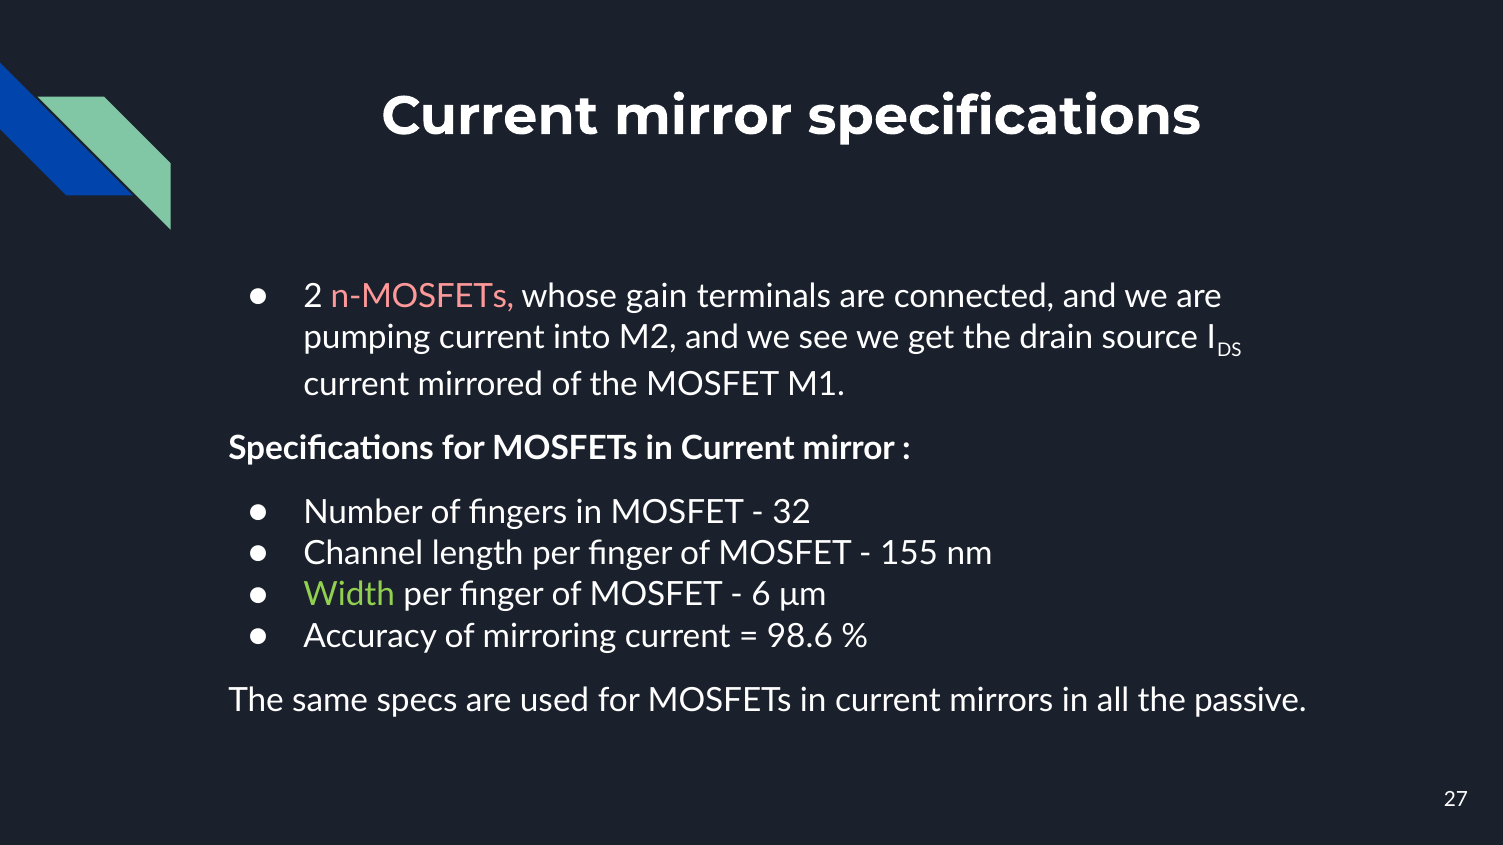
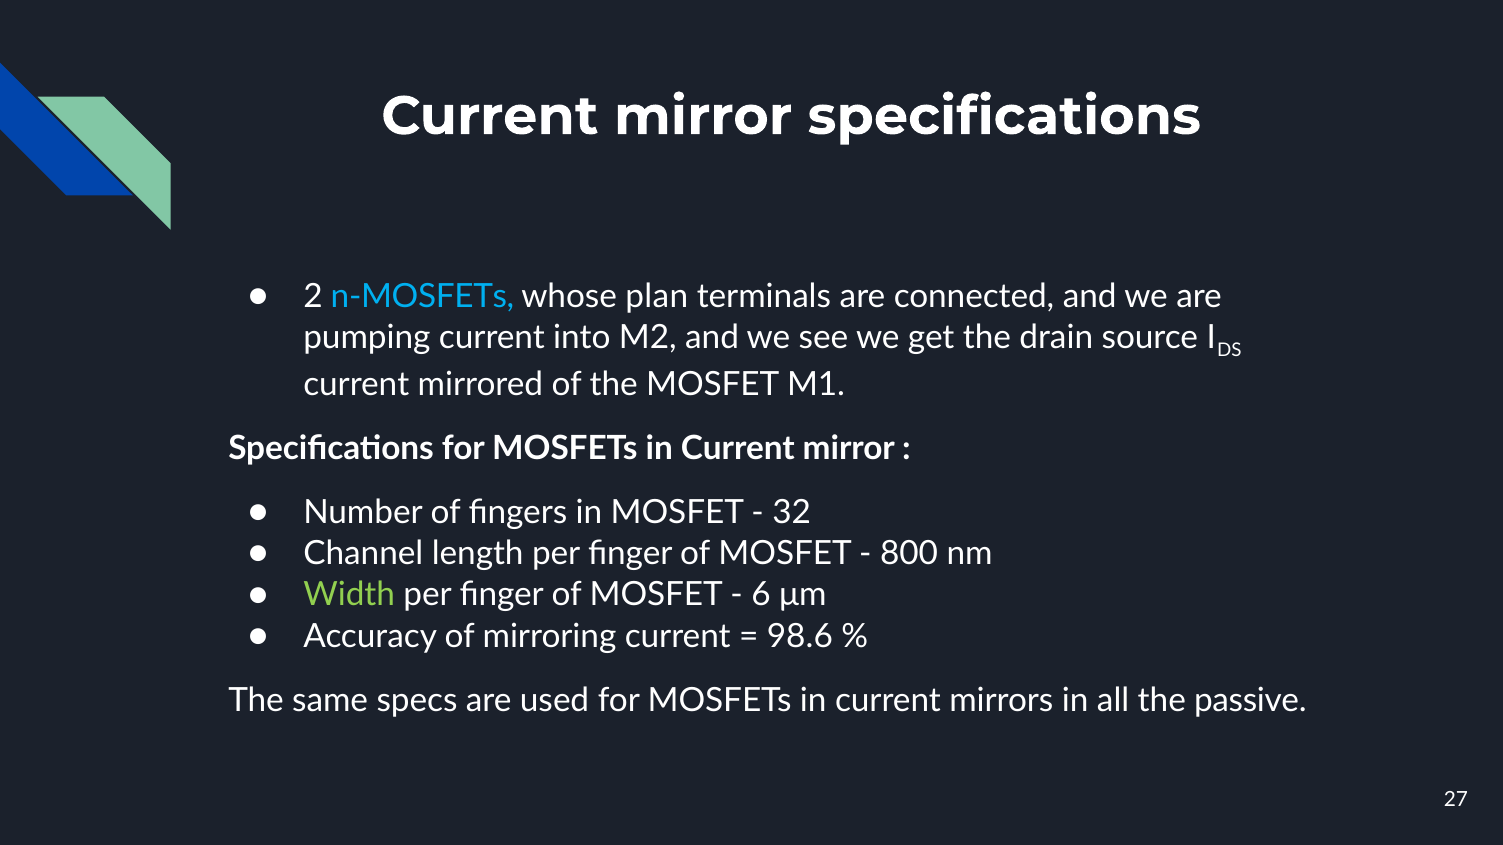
n-MOSFETs colour: pink -> light blue
gain: gain -> plan
155: 155 -> 800
